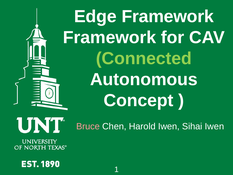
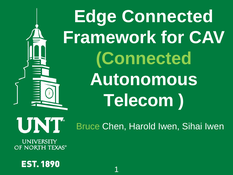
Edge Framework: Framework -> Connected
Concept: Concept -> Telecom
Bruce colour: pink -> light green
